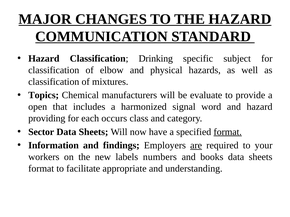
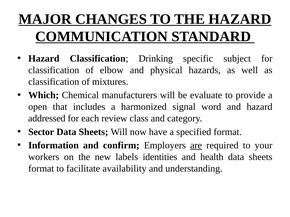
Topics: Topics -> Which
providing: providing -> addressed
occurs: occurs -> review
format at (228, 132) underline: present -> none
findings: findings -> confirm
numbers: numbers -> identities
books: books -> health
appropriate: appropriate -> availability
